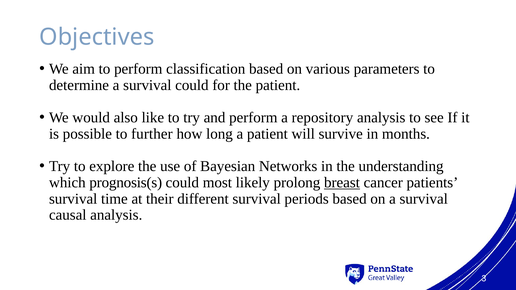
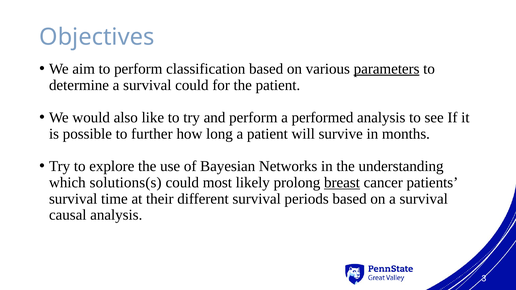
parameters underline: none -> present
repository: repository -> performed
prognosis(s: prognosis(s -> solutions(s
